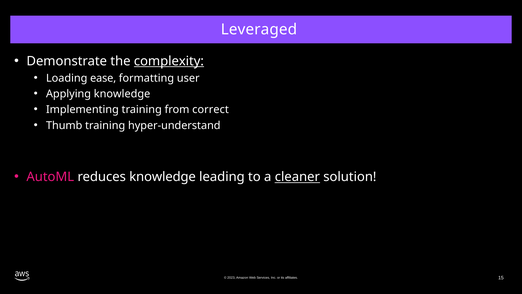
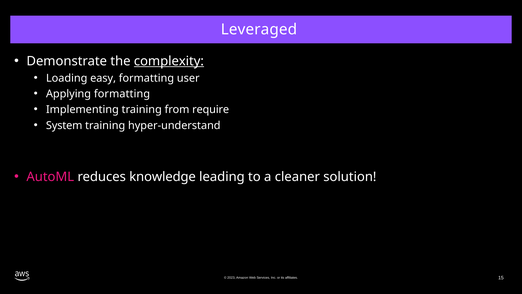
ease: ease -> easy
Applying knowledge: knowledge -> formatting
correct: correct -> require
Thumb: Thumb -> System
cleaner underline: present -> none
